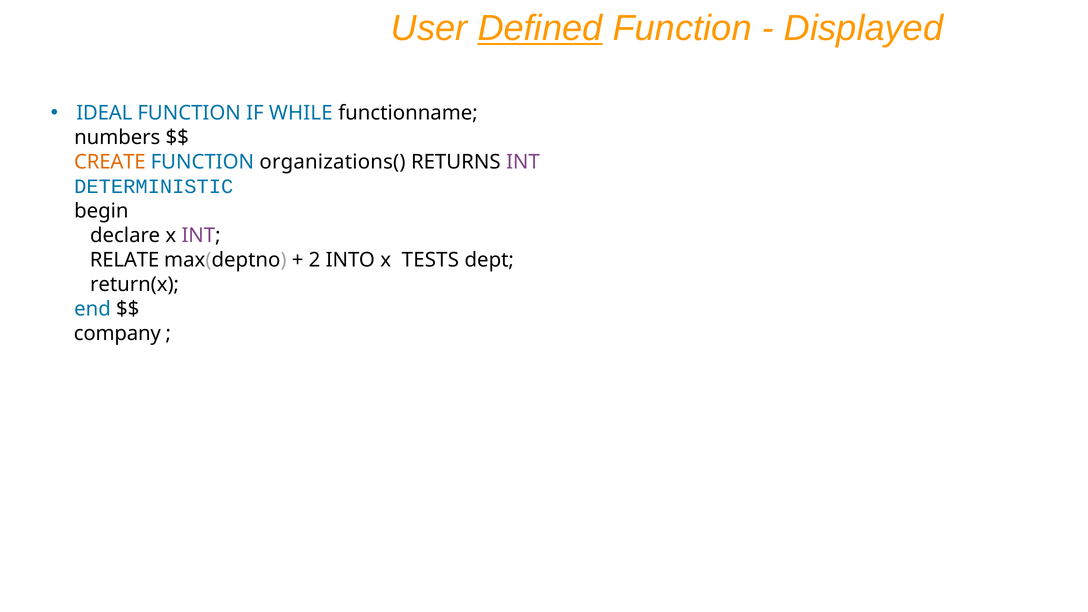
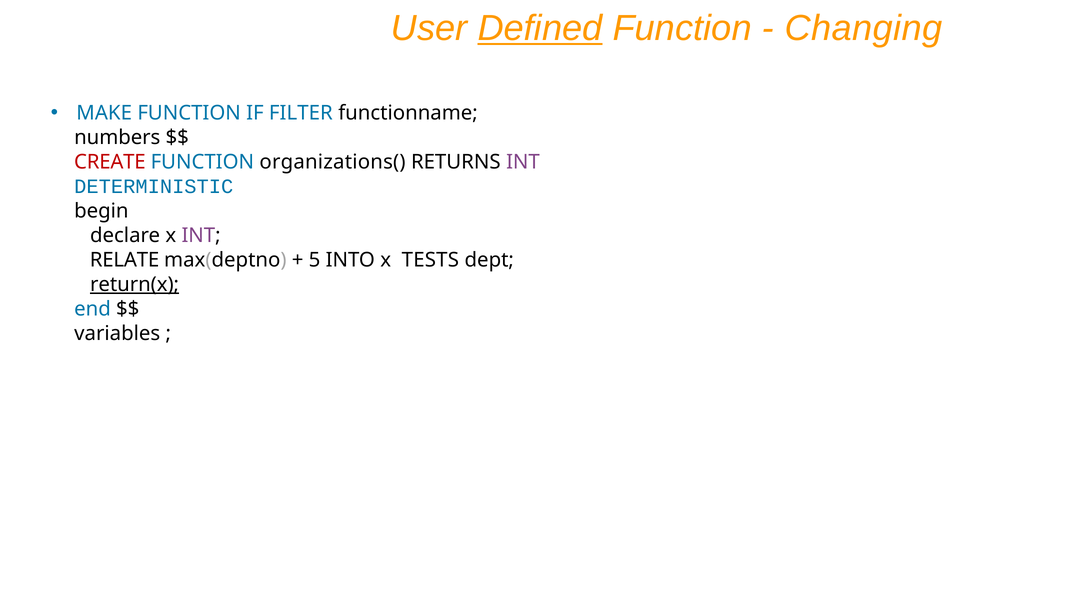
Displayed: Displayed -> Changing
IDEAL: IDEAL -> MAKE
WHILE: WHILE -> FILTER
CREATE colour: orange -> red
2: 2 -> 5
return(x underline: none -> present
company: company -> variables
